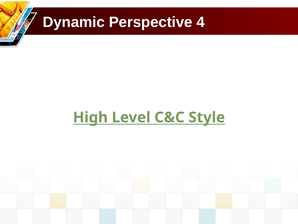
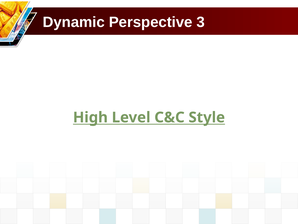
4: 4 -> 3
